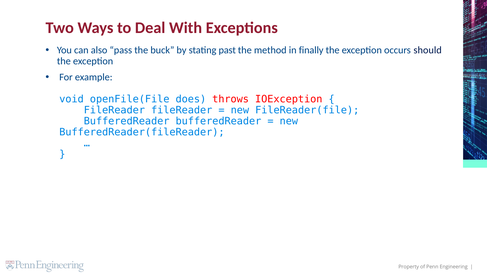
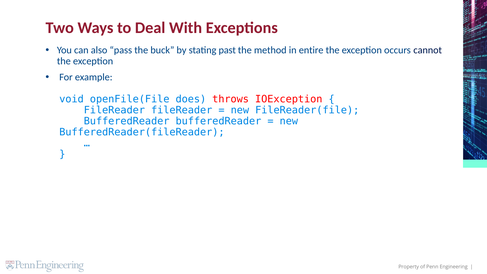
finally: finally -> entire
should: should -> cannot
